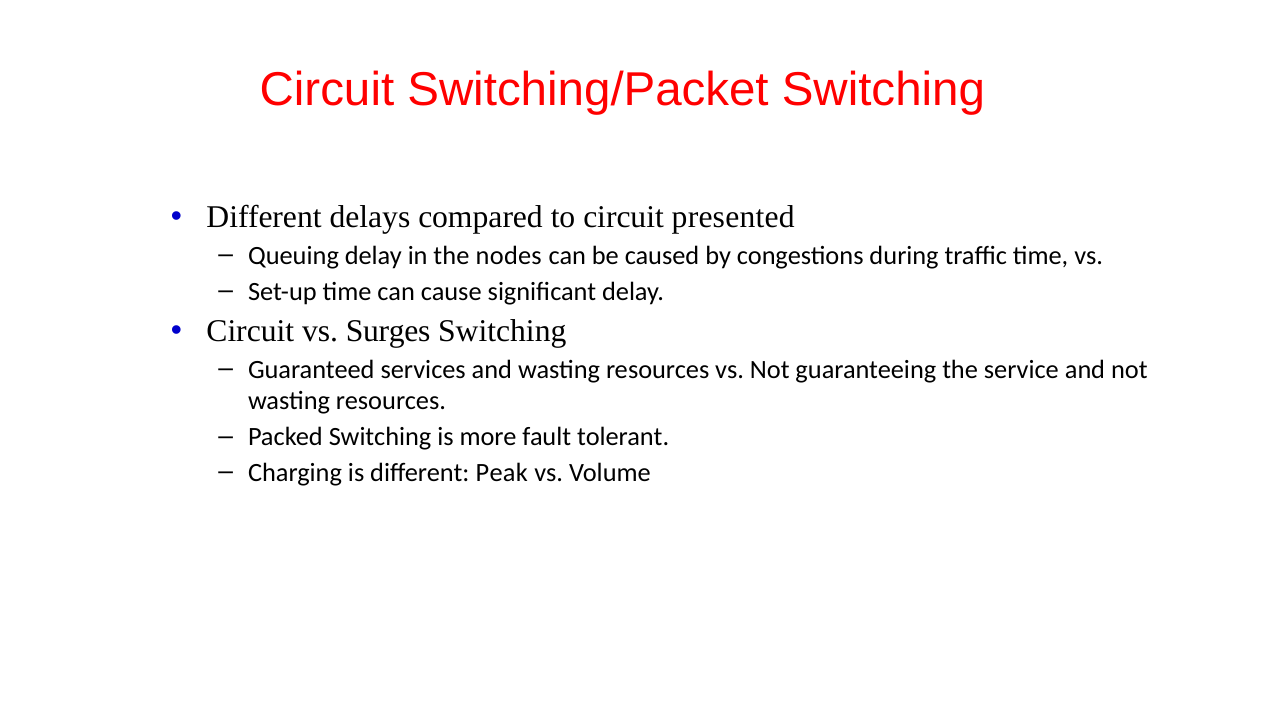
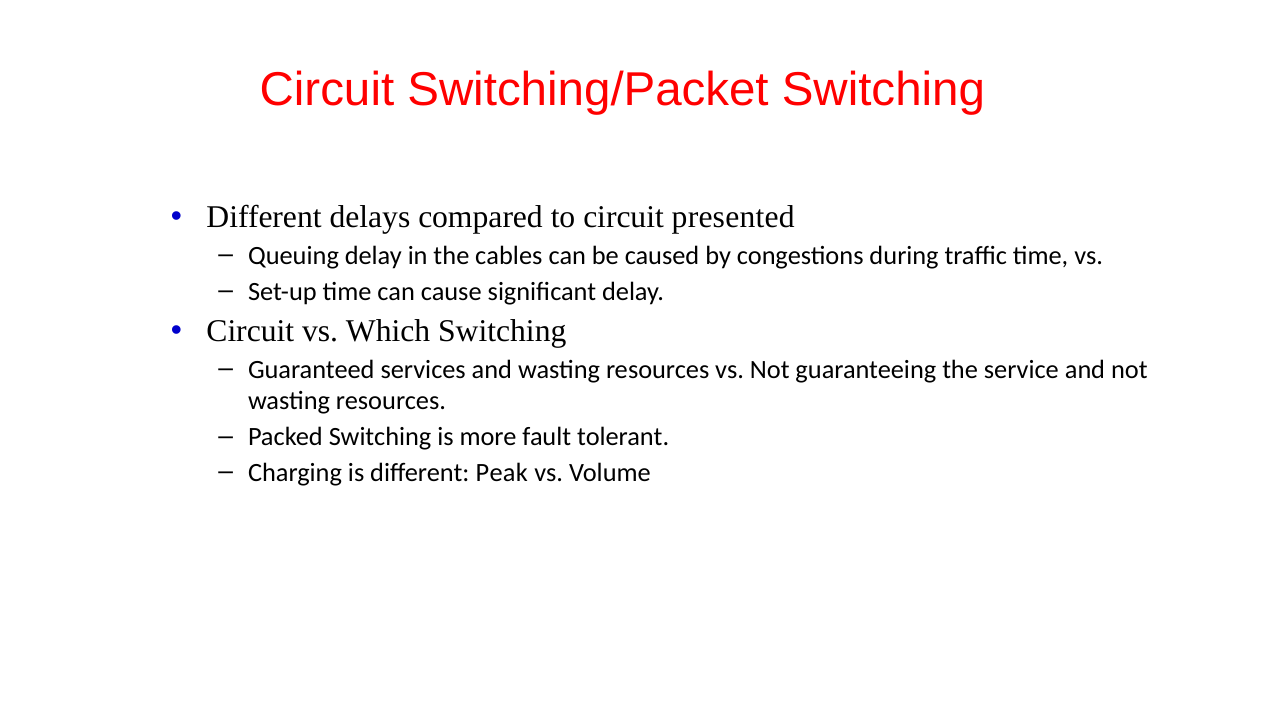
nodes: nodes -> cables
Surges: Surges -> Which
